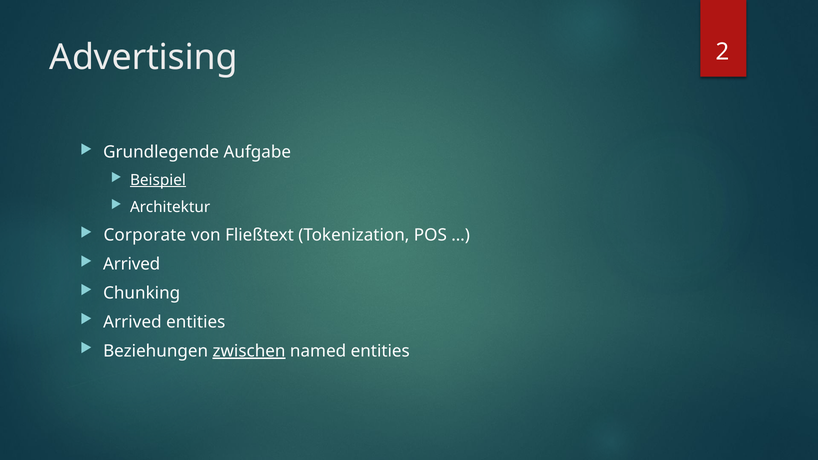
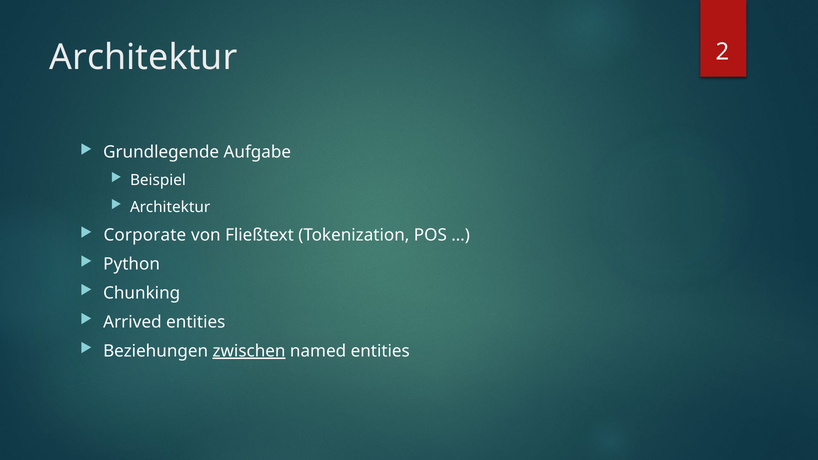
Advertising at (144, 57): Advertising -> Architektur
Beispiel underline: present -> none
Arrived at (132, 264): Arrived -> Python
